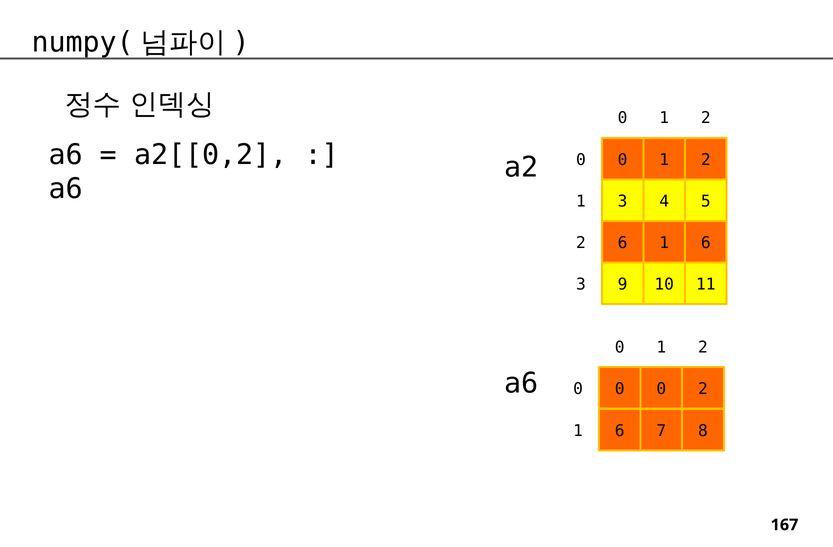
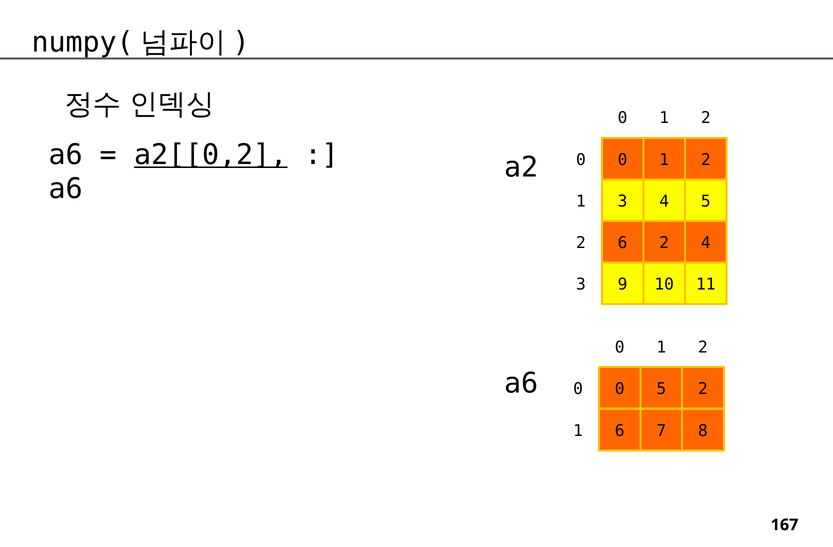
a2[[0,2 underline: none -> present
6 1: 1 -> 2
6 at (706, 243): 6 -> 4
a6 0 0: 0 -> 5
